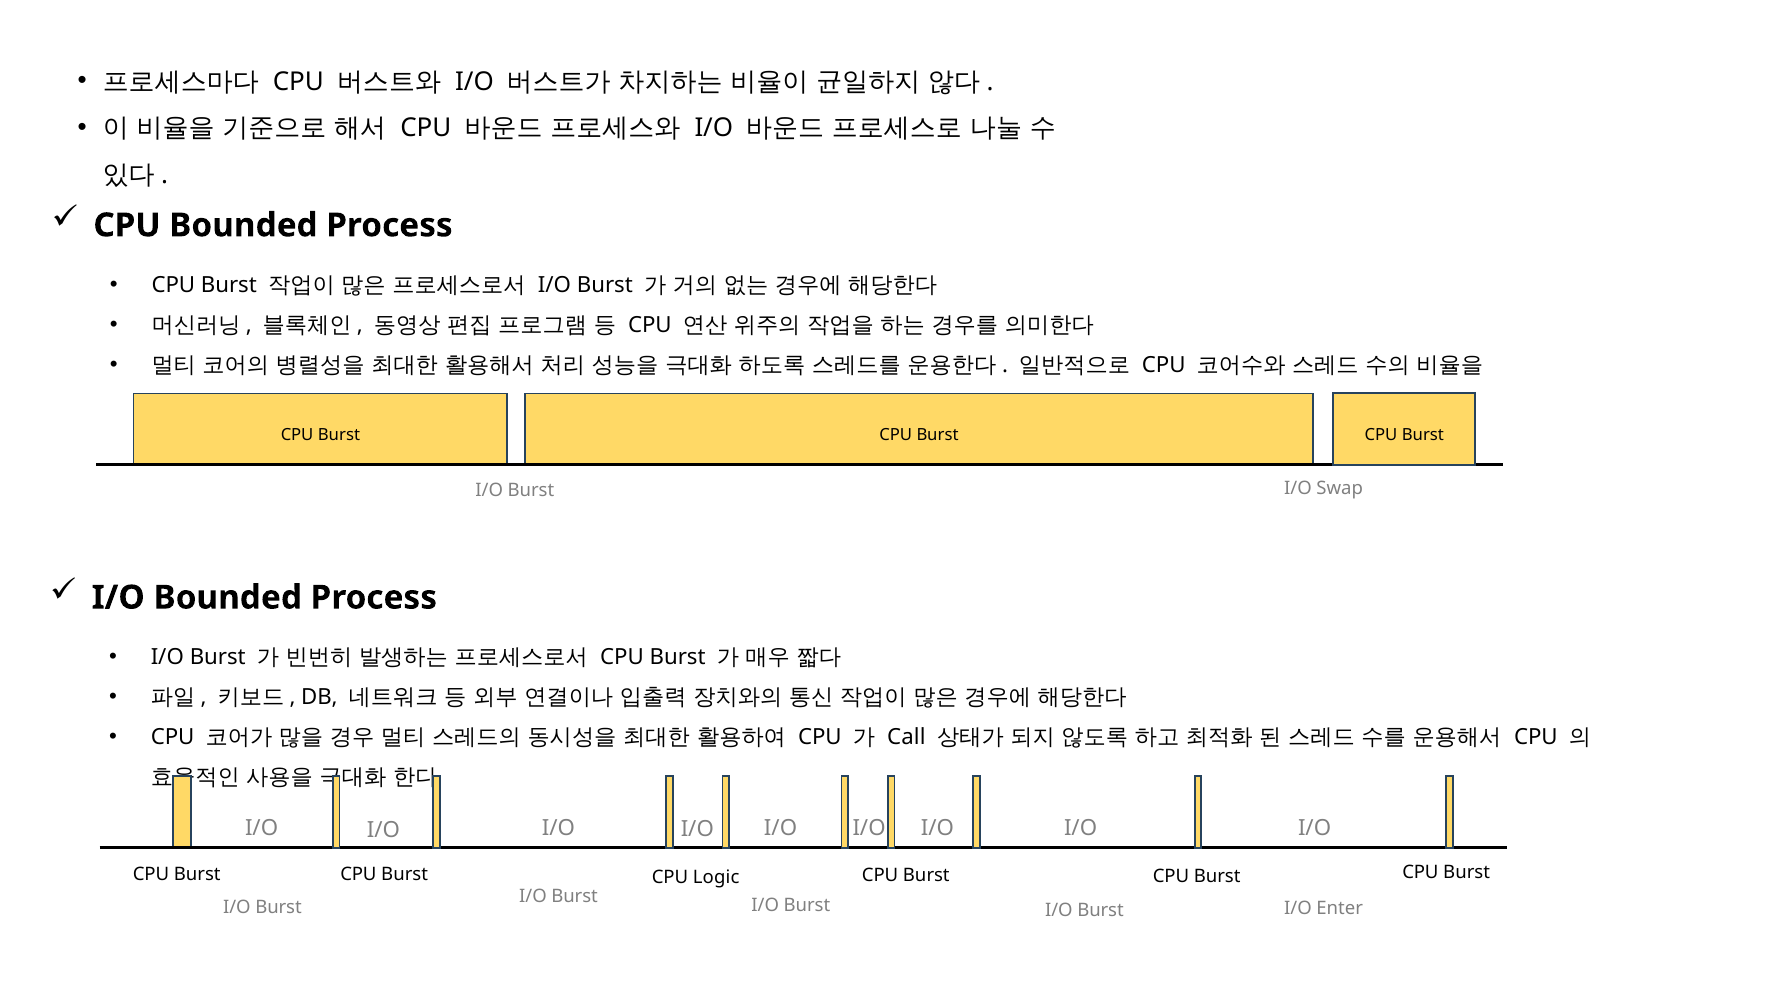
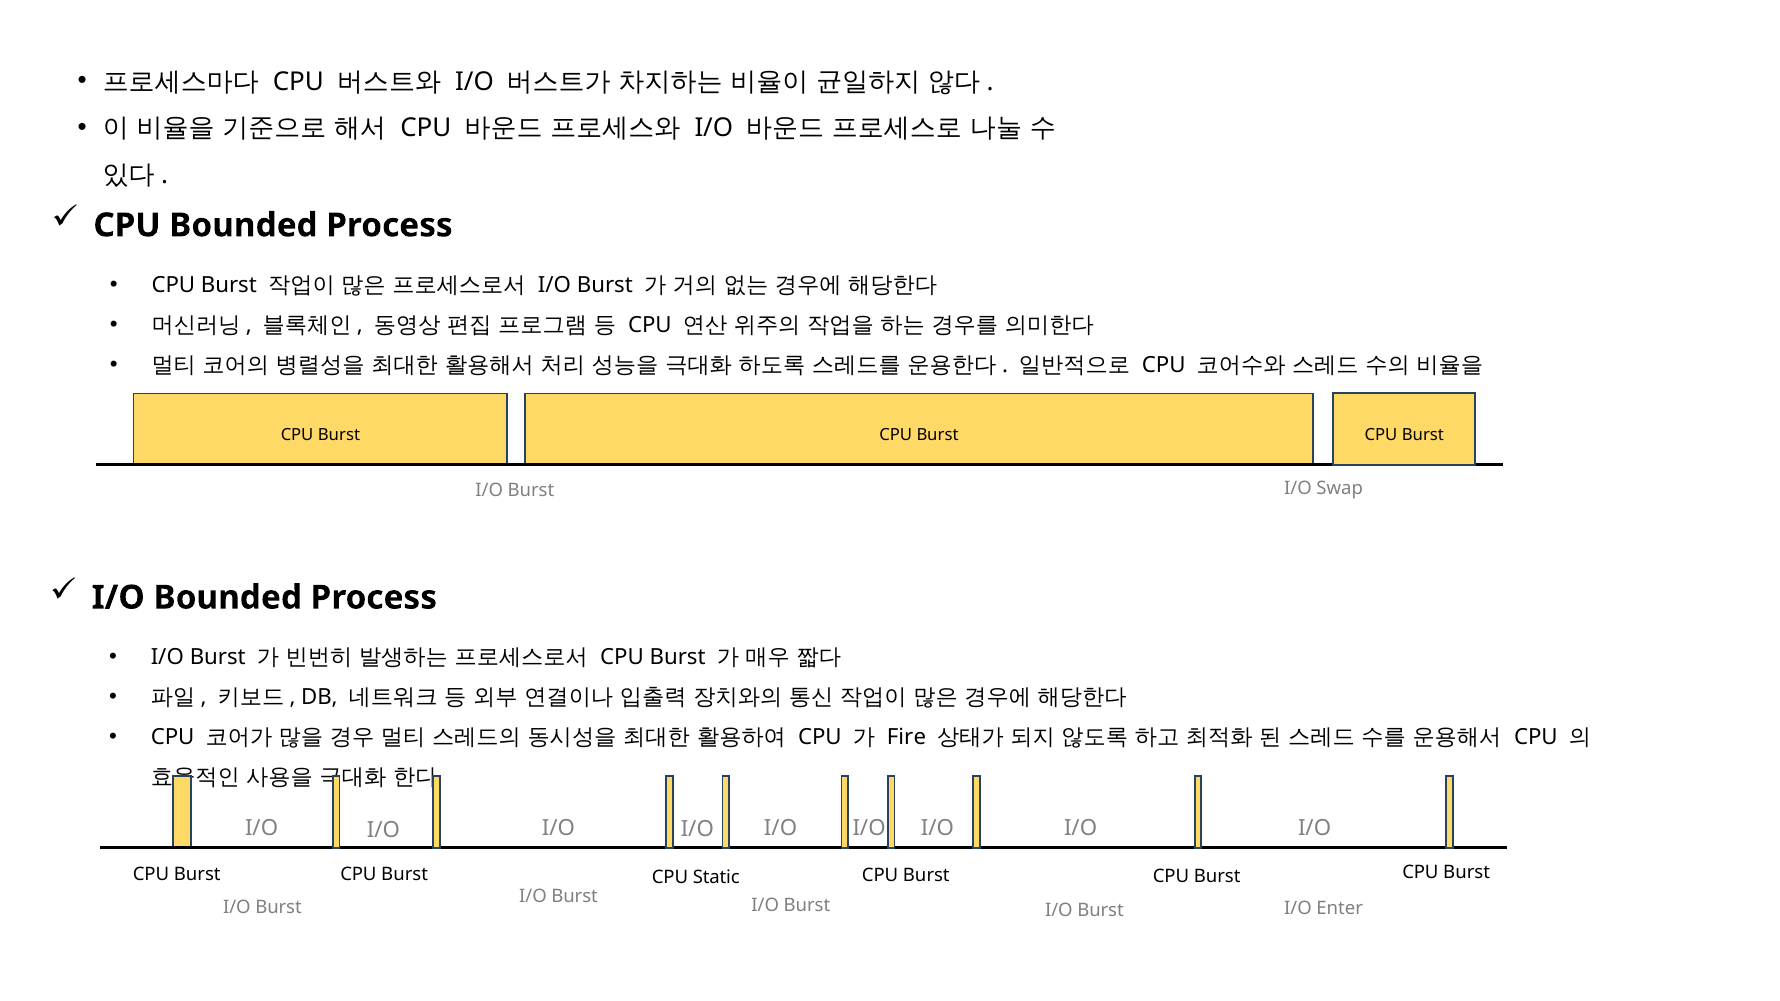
Call: Call -> Fire
Logic: Logic -> Static
